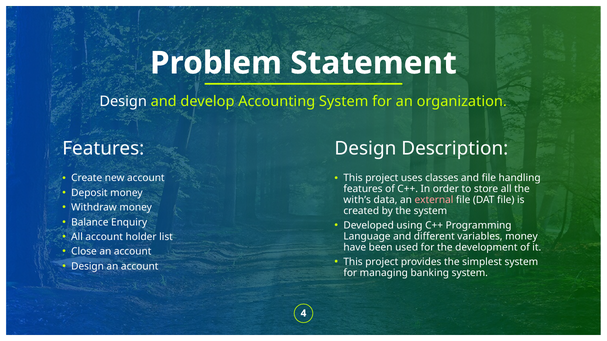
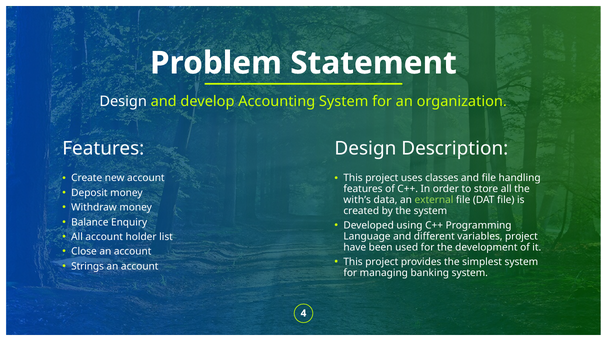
external colour: pink -> light green
variables money: money -> project
Design at (88, 267): Design -> Strings
